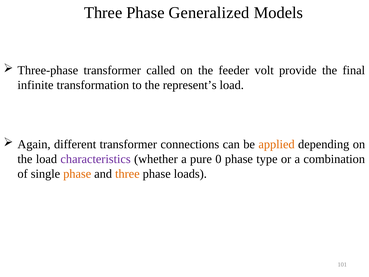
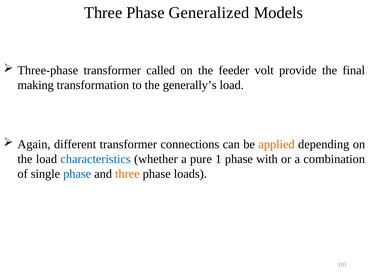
infinite: infinite -> making
represent’s: represent’s -> generally’s
characteristics colour: purple -> blue
0: 0 -> 1
type: type -> with
phase at (77, 174) colour: orange -> blue
